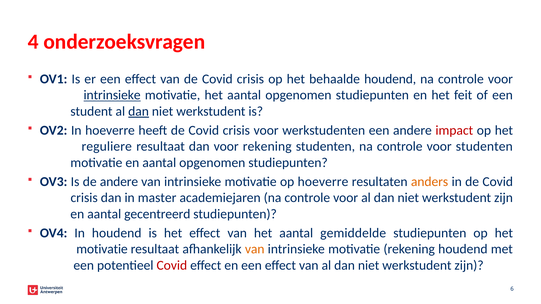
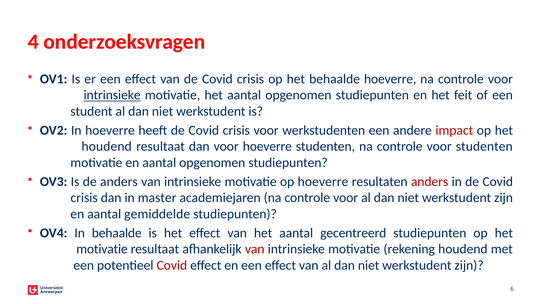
behaalde houdend: houdend -> hoeverre
dan at (139, 112) underline: present -> none
reguliere at (107, 147): reguliere -> houdend
voor rekening: rekening -> hoeverre
de andere: andere -> anders
anders at (430, 182) colour: orange -> red
gecentreerd: gecentreerd -> gemiddelde
In houdend: houdend -> behaalde
gemiddelde: gemiddelde -> gecentreerd
van at (255, 249) colour: orange -> red
